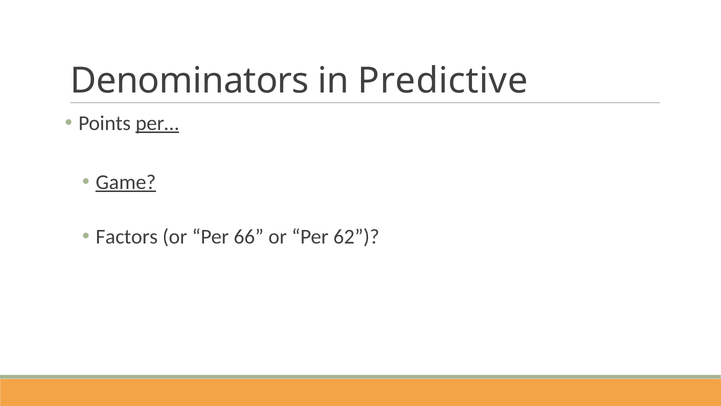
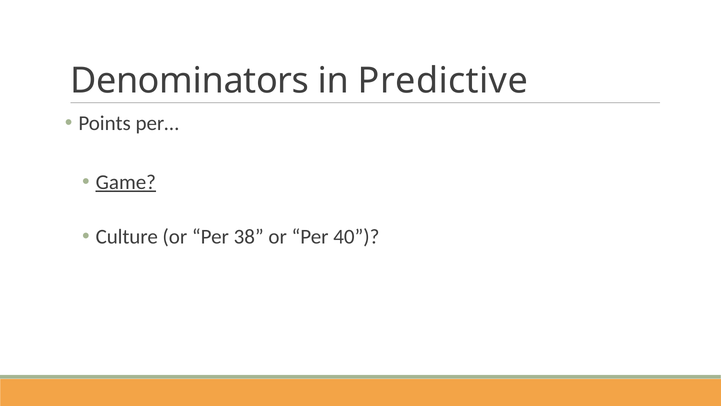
per… underline: present -> none
Factors: Factors -> Culture
66: 66 -> 38
62: 62 -> 40
